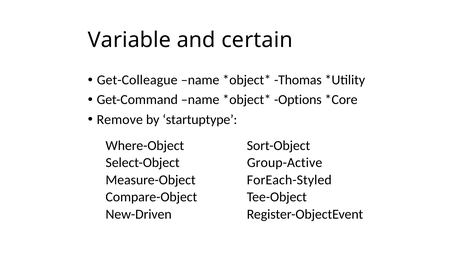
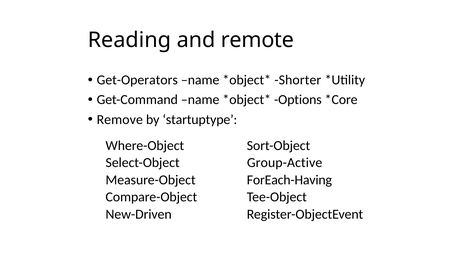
Variable: Variable -> Reading
certain: certain -> remote
Get-Colleague: Get-Colleague -> Get-Operators
Thomas: Thomas -> Shorter
ForEach-Styled: ForEach-Styled -> ForEach-Having
